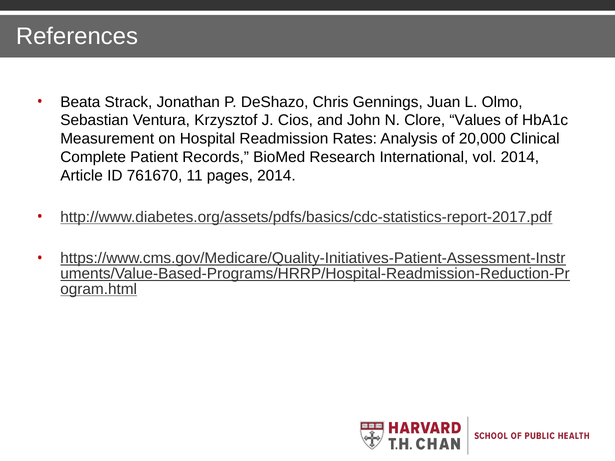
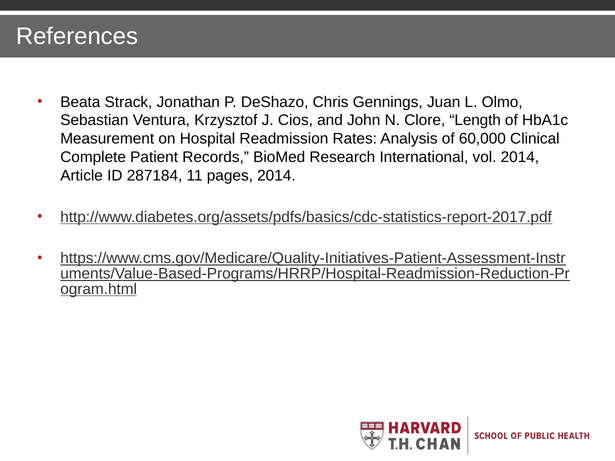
Values: Values -> Length
20,000: 20,000 -> 60,000
761670: 761670 -> 287184
